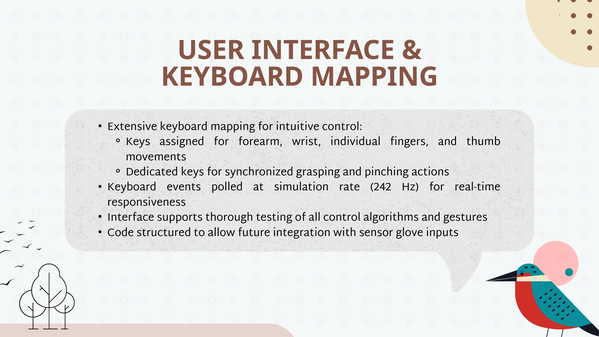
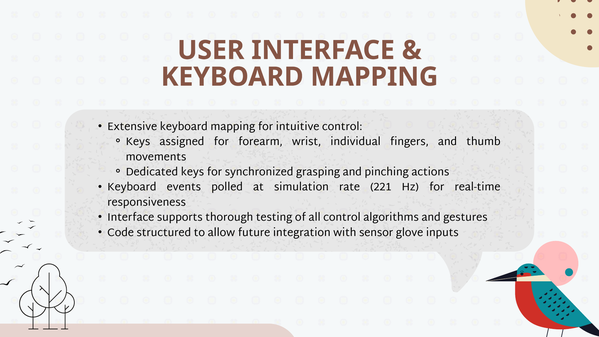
242: 242 -> 221
